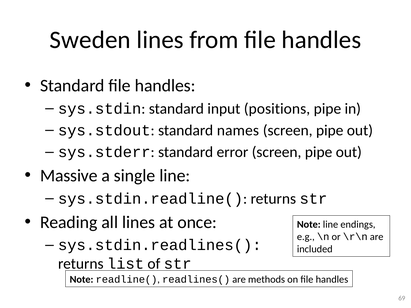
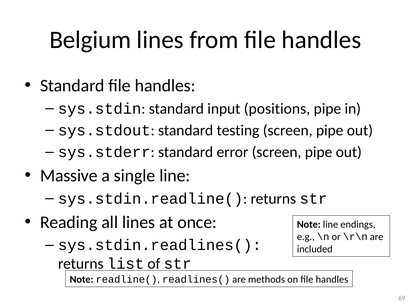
Sweden: Sweden -> Belgium
names: names -> testing
